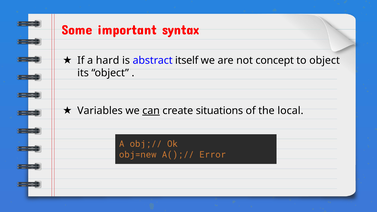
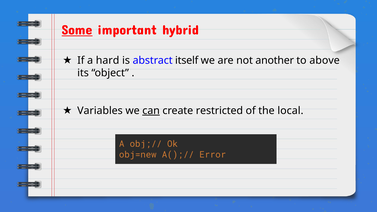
Some underline: none -> present
syntax: syntax -> hybrid
concept: concept -> another
to object: object -> above
situations: situations -> restricted
